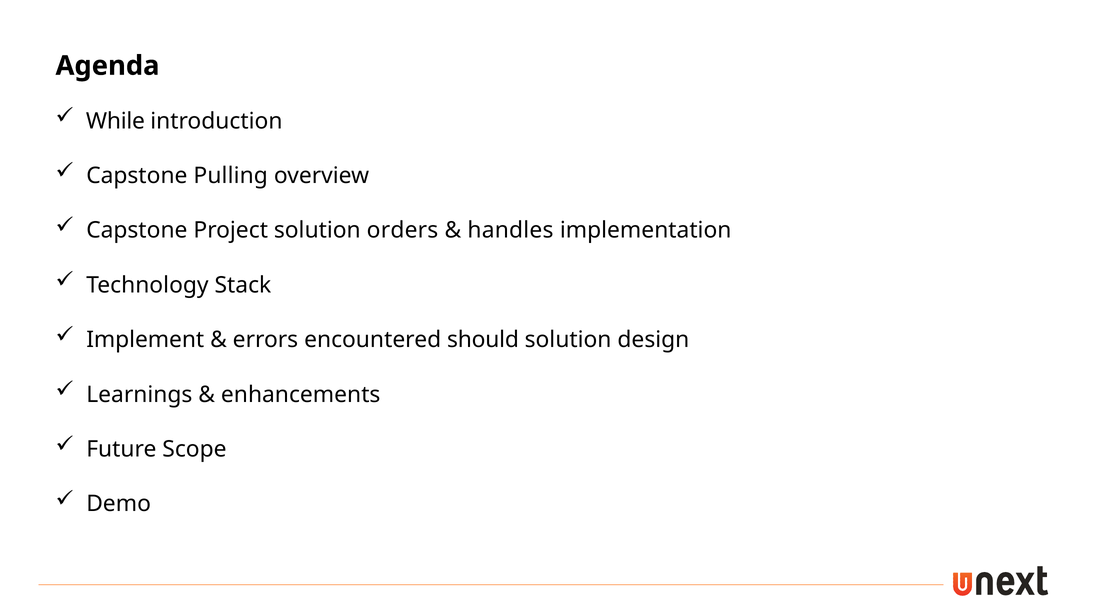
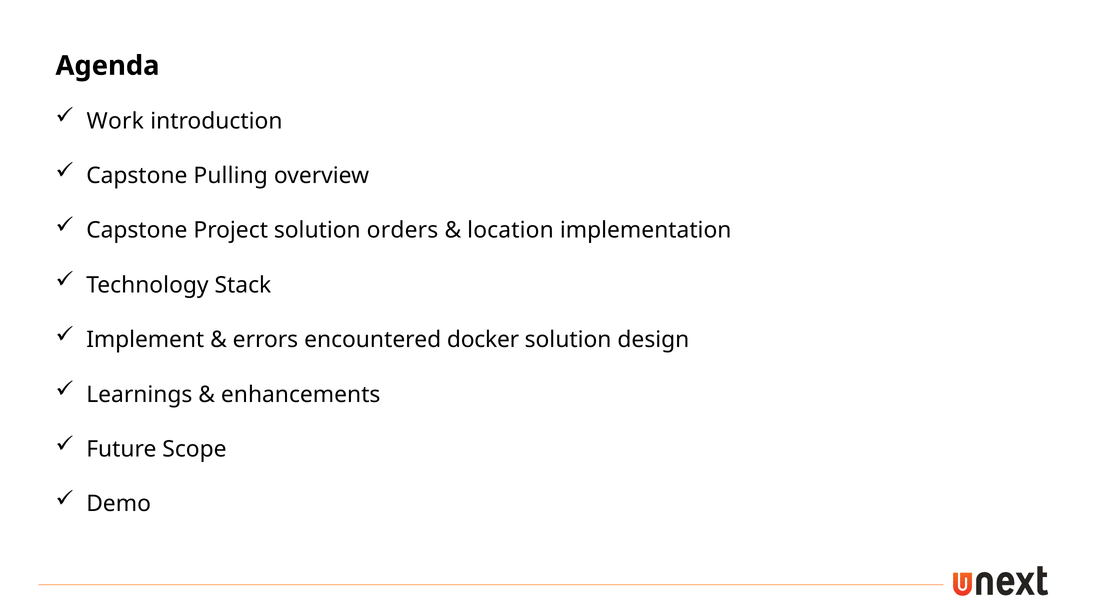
While: While -> Work
handles: handles -> location
should: should -> docker
